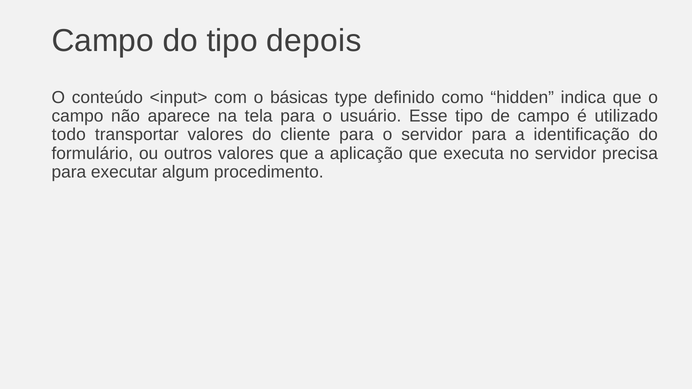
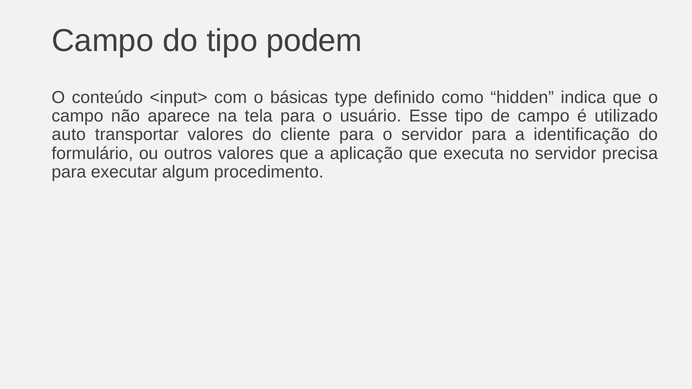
depois: depois -> podem
todo: todo -> auto
